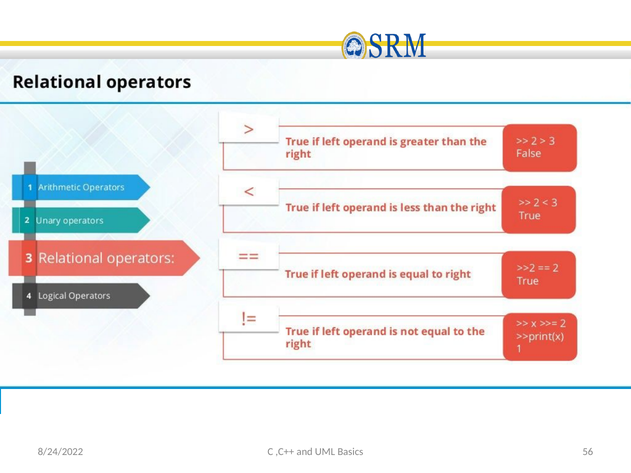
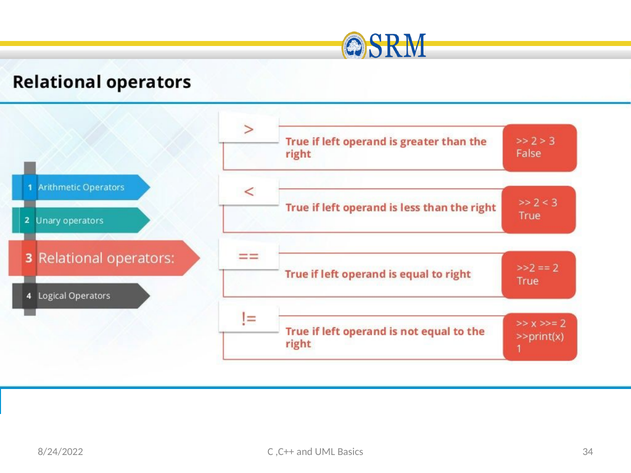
56: 56 -> 34
